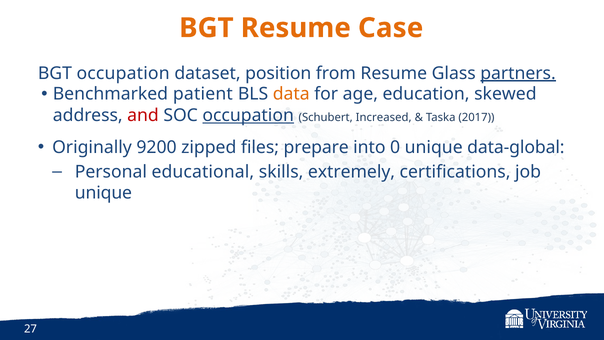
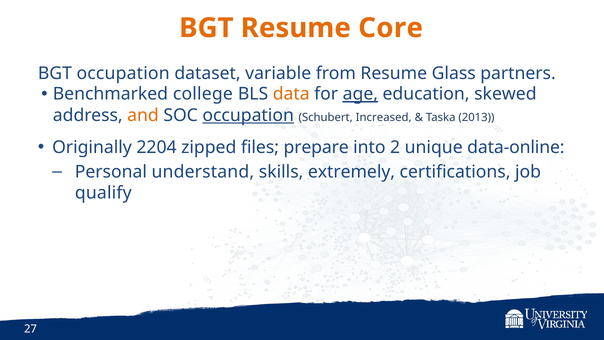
Case: Case -> Core
position: position -> variable
partners underline: present -> none
patient: patient -> college
age underline: none -> present
and colour: red -> orange
2017: 2017 -> 2013
9200: 9200 -> 2204
0: 0 -> 2
data-global: data-global -> data-online
educational: educational -> understand
unique at (103, 193): unique -> qualify
